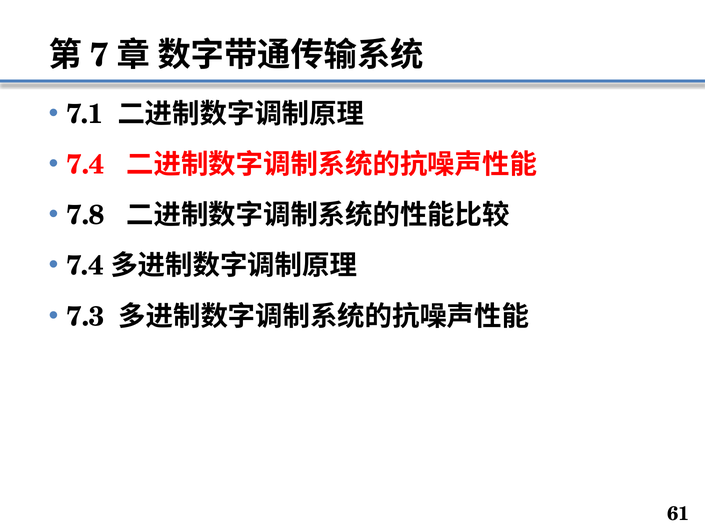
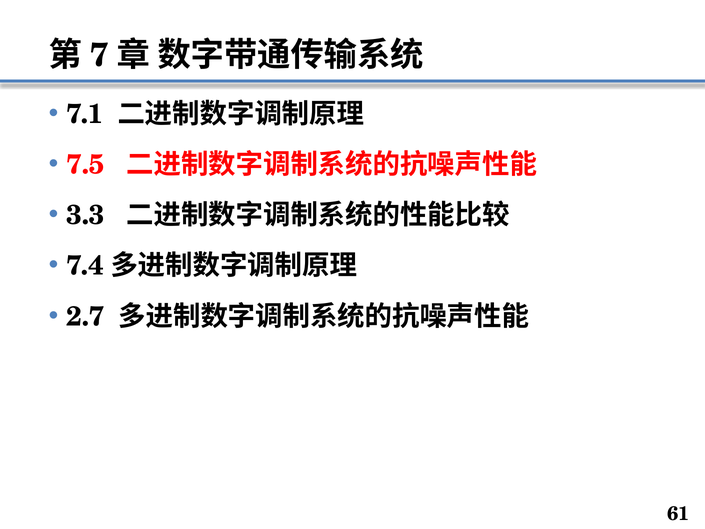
7.4 at (85, 165): 7.4 -> 7.5
7.8: 7.8 -> 3.3
7.3: 7.3 -> 2.7
